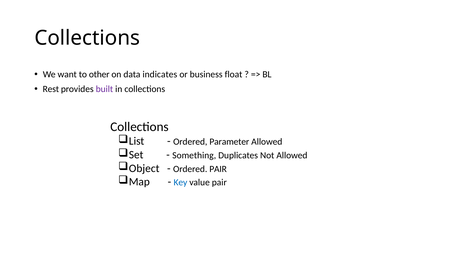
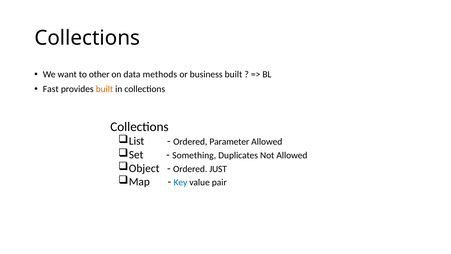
indicates: indicates -> methods
business float: float -> built
Rest: Rest -> Fast
built at (104, 89) colour: purple -> orange
Ordered PAIR: PAIR -> JUST
